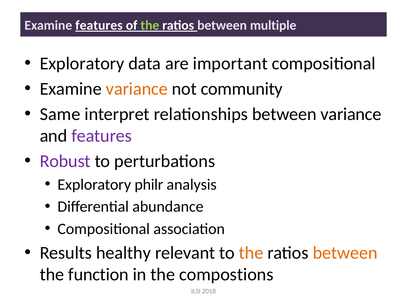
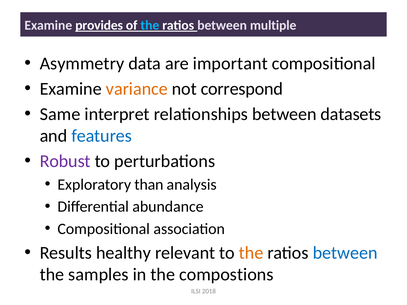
Examine features: features -> provides
the at (150, 25) colour: light green -> light blue
Exploratory at (82, 64): Exploratory -> Asymmetry
community: community -> correspond
between variance: variance -> datasets
features at (102, 136) colour: purple -> blue
philr: philr -> than
between at (345, 253) colour: orange -> blue
function: function -> samples
